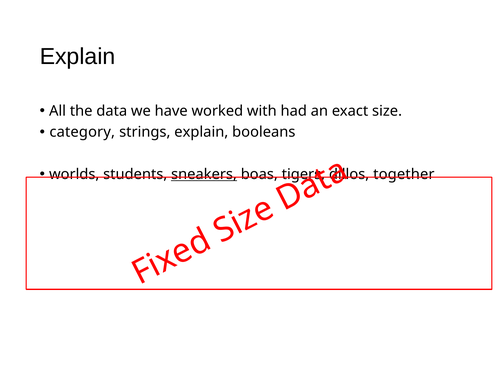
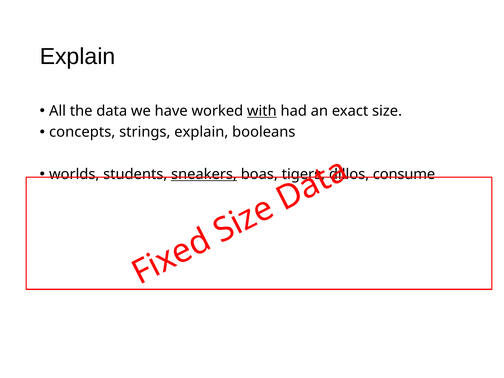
with underline: none -> present
category: category -> concepts
together: together -> consume
